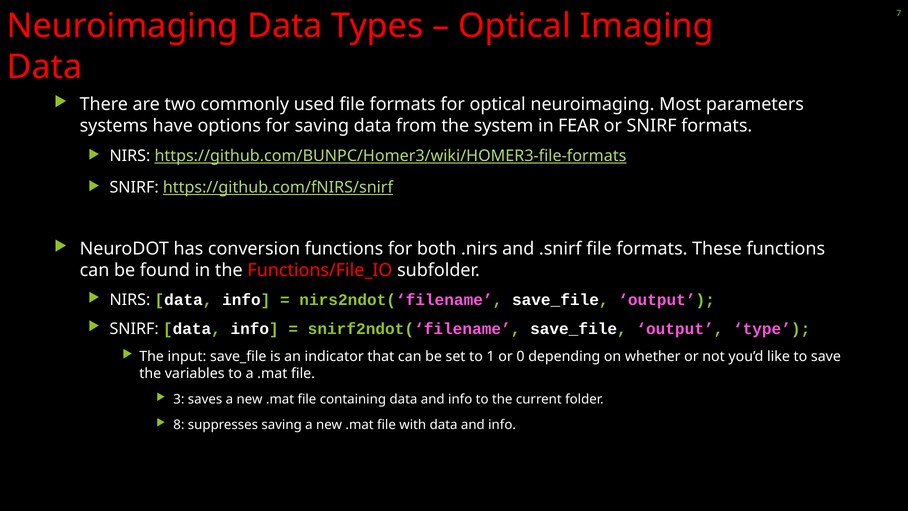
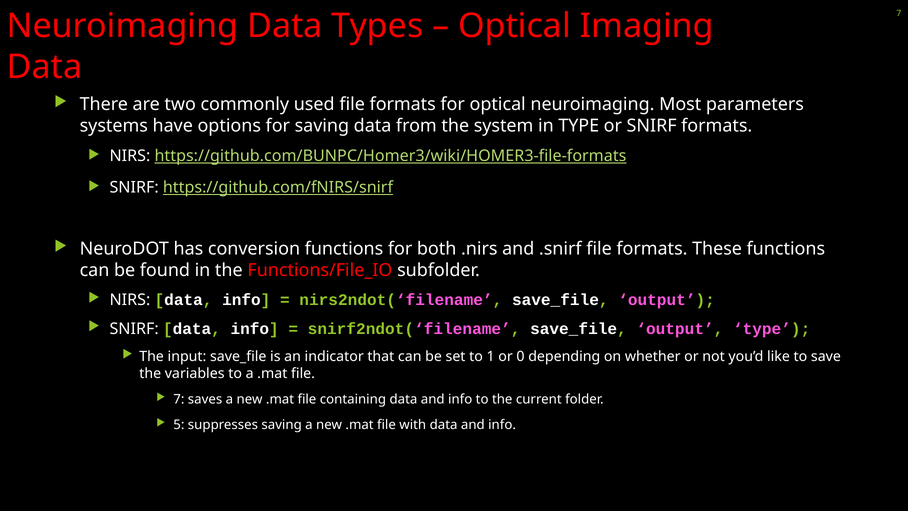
in FEAR: FEAR -> TYPE
3 at (179, 399): 3 -> 7
8: 8 -> 5
